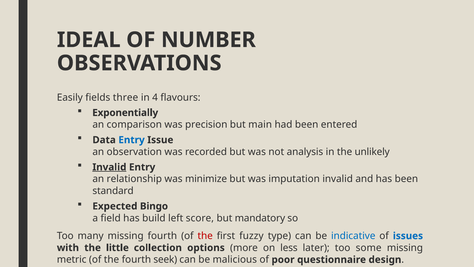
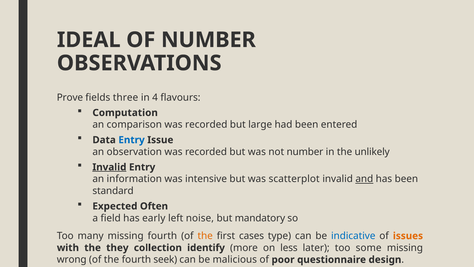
Easily: Easily -> Prove
Exponentially: Exponentially -> Computation
precision at (206, 124): precision -> recorded
main: main -> large
not analysis: analysis -> number
relationship: relationship -> information
minimize: minimize -> intensive
imputation: imputation -> scatterplot
and underline: none -> present
Bingo: Bingo -> Often
build: build -> early
score: score -> noise
the at (205, 236) colour: red -> orange
fuzzy: fuzzy -> cases
issues colour: blue -> orange
little: little -> they
options: options -> identify
metric: metric -> wrong
